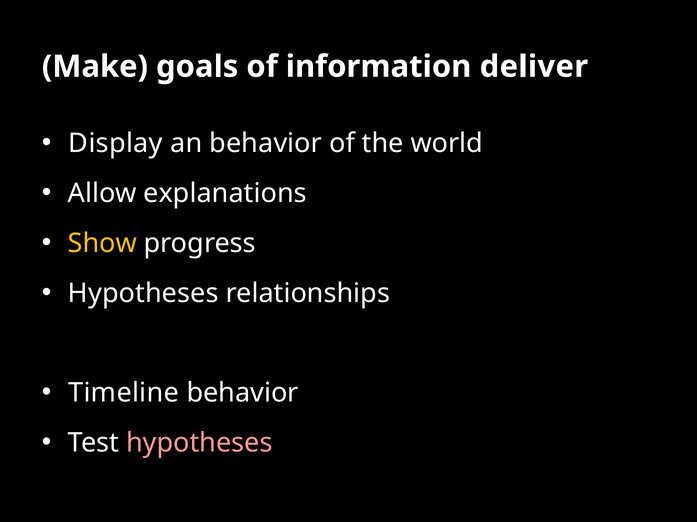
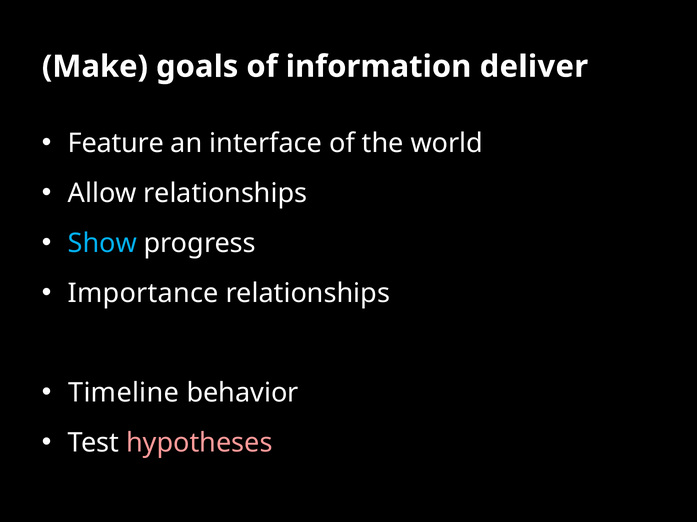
Display: Display -> Feature
an behavior: behavior -> interface
Allow explanations: explanations -> relationships
Show colour: yellow -> light blue
Hypotheses at (143, 294): Hypotheses -> Importance
